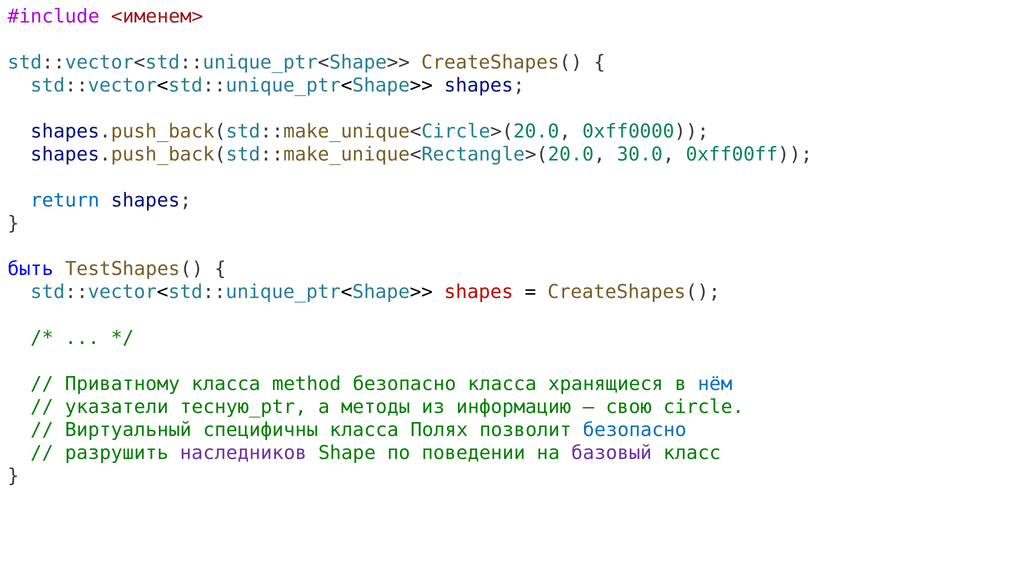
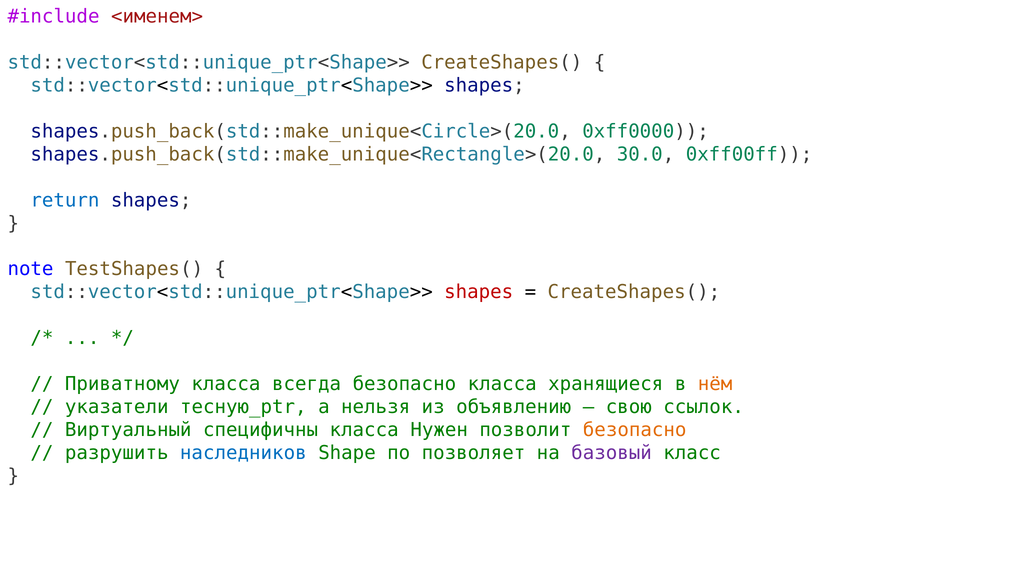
быть: быть -> note
method: method -> всегда
нём colour: blue -> orange
методы: методы -> нельзя
информацию: информацию -> объявлению
circle: circle -> ссылок
Полях: Полях -> Нужен
безопасно at (635, 430) colour: blue -> orange
наследников colour: purple -> blue
поведении: поведении -> позволяет
